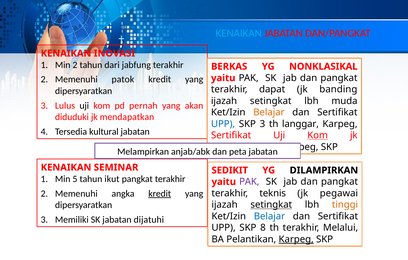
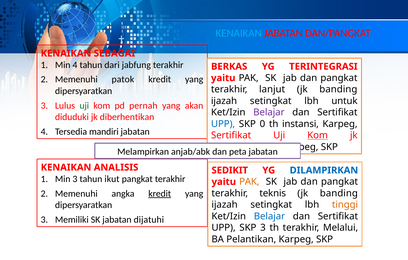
INOVASI: INOVASI -> SEBAGAI
Min 2: 2 -> 4
NONKLASIKAL: NONKLASIKAL -> TERINTEGRASI
dapat: dapat -> lanjut
muda: muda -> untuk
uji at (84, 106) colour: black -> green
Belajar at (269, 113) colour: orange -> purple
mendapatkan: mendapatkan -> diberhentikan
SKP 3: 3 -> 0
langgar: langgar -> instansi
kultural: kultural -> mandiri
SEMINAR: SEMINAR -> ANALISIS
DILAMPIRKAN colour: black -> blue
Min 5: 5 -> 3
PAK at (249, 182) colour: purple -> orange
pegawai at (339, 194): pegawai -> banding
setingkat at (271, 205) underline: present -> none
SKP 8: 8 -> 3
Karpeg at (296, 240) underline: present -> none
